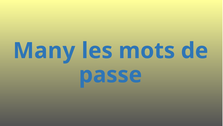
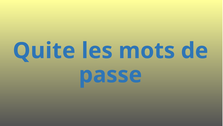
Many: Many -> Quite
